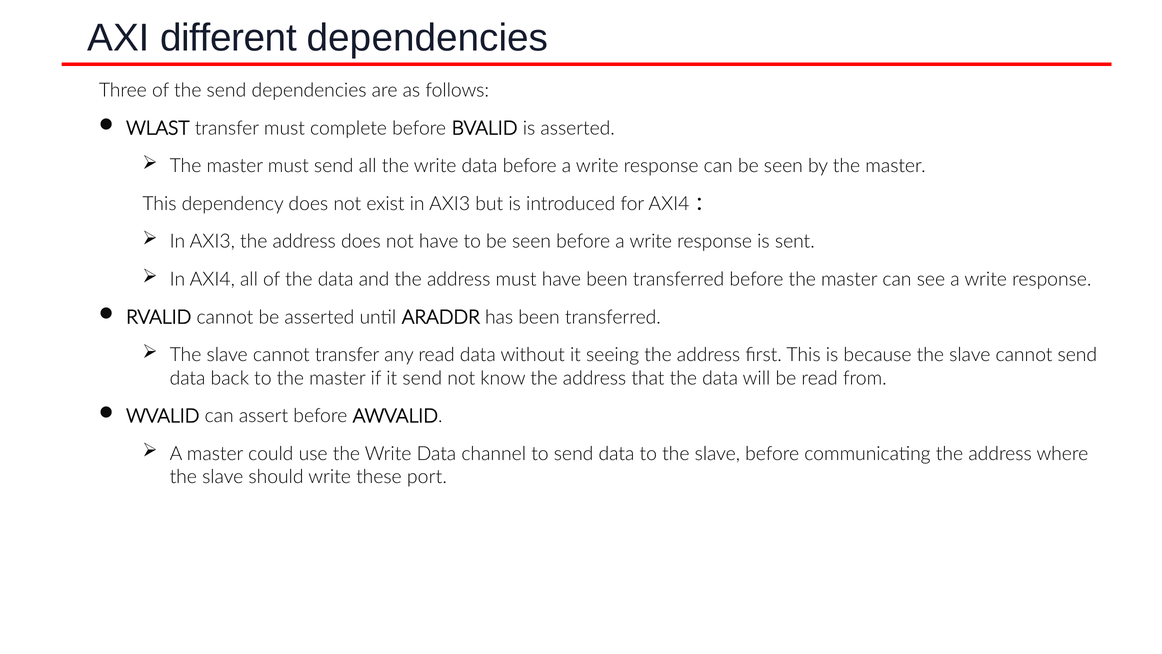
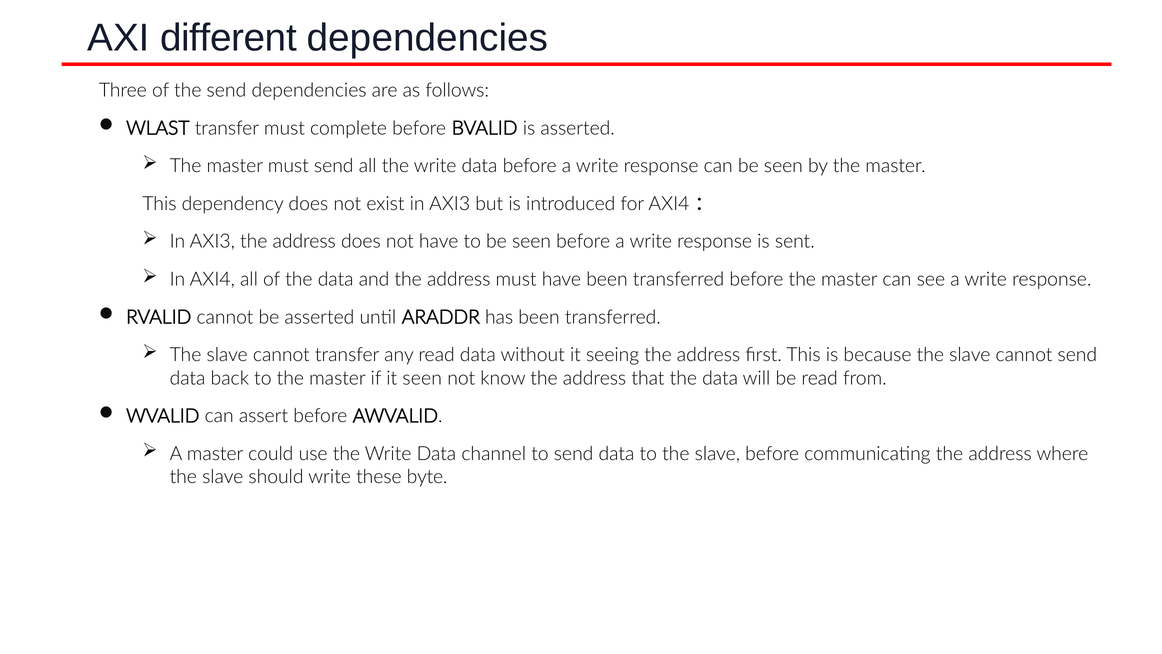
it send: send -> seen
port: port -> byte
